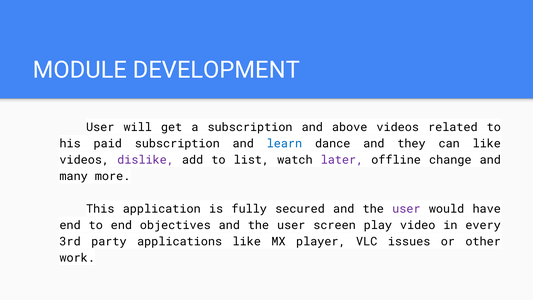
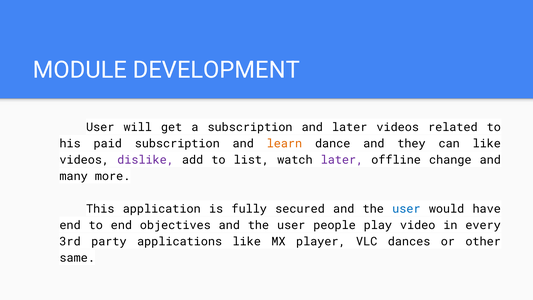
and above: above -> later
learn colour: blue -> orange
user at (406, 209) colour: purple -> blue
screen: screen -> people
issues: issues -> dances
work: work -> same
